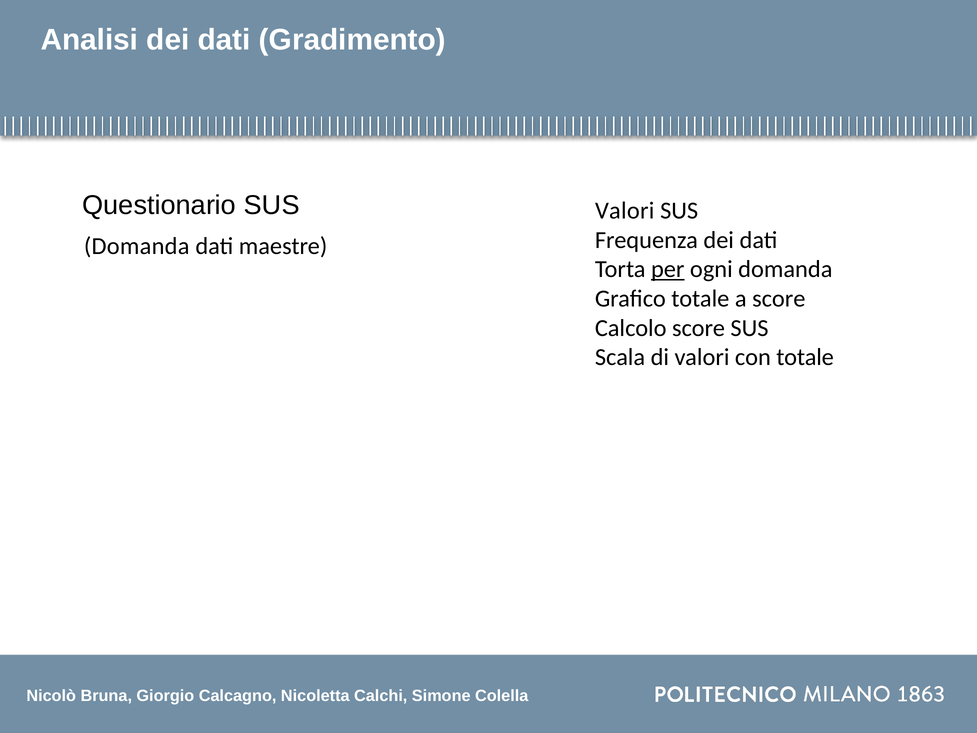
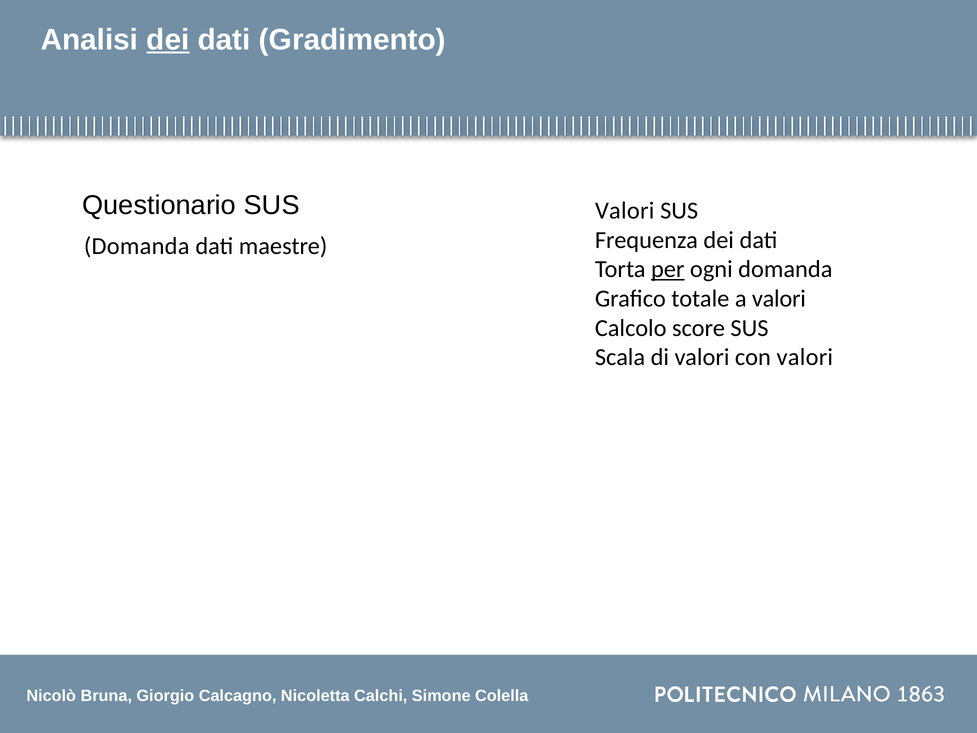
dei at (168, 40) underline: none -> present
a score: score -> valori
con totale: totale -> valori
